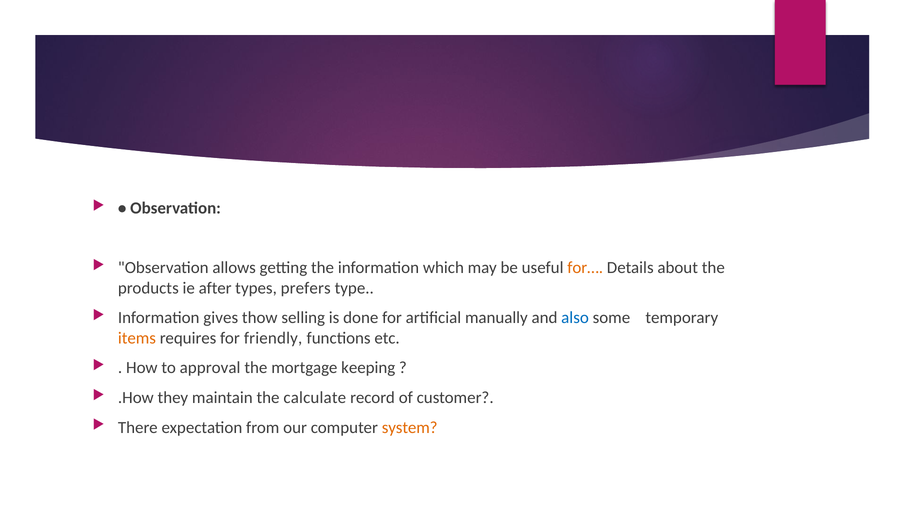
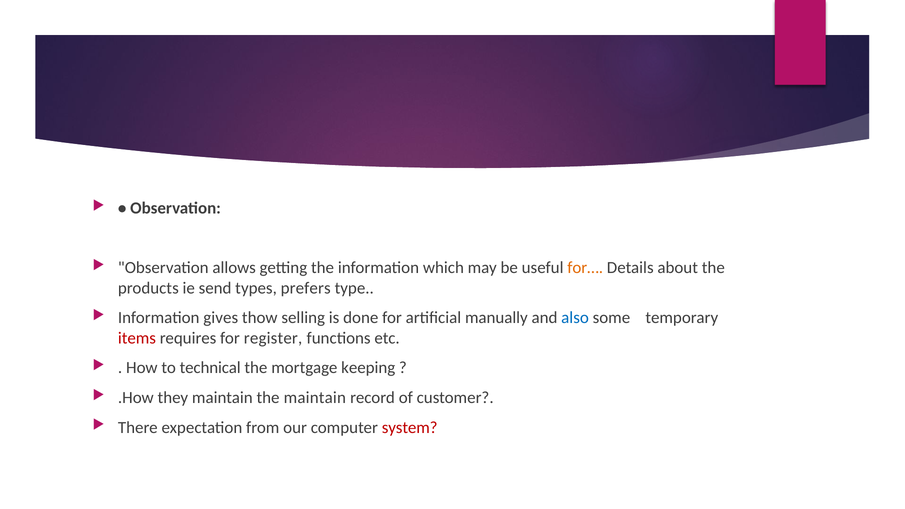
after: after -> send
items colour: orange -> red
friendly: friendly -> register
approval: approval -> technical
the calculate: calculate -> maintain
system colour: orange -> red
